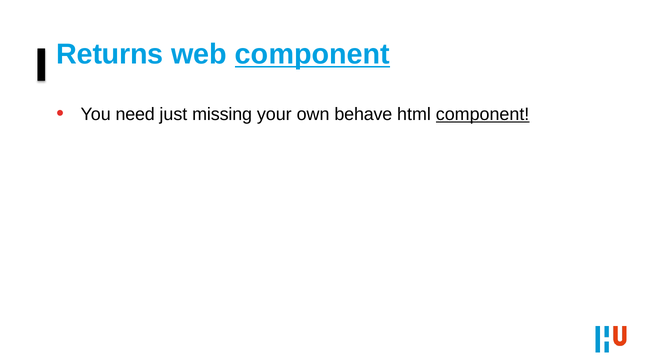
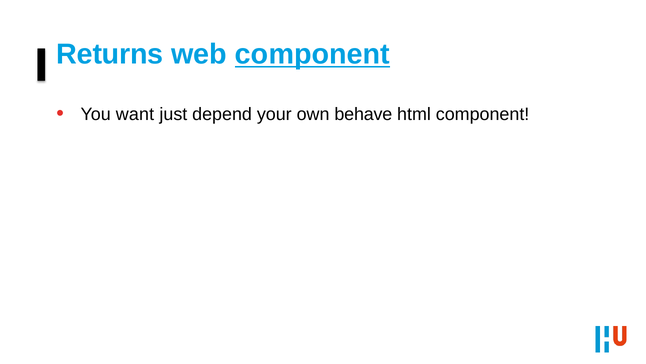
need: need -> want
missing: missing -> depend
component at (483, 114) underline: present -> none
